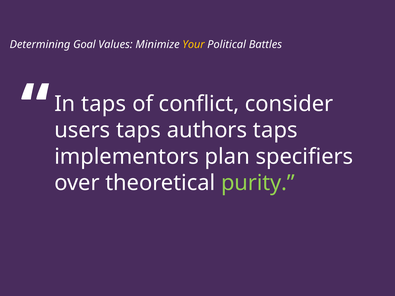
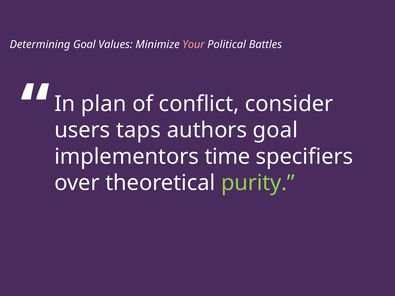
Your colour: yellow -> pink
taps at (104, 104): taps -> plan
authors taps: taps -> goal
plan: plan -> time
